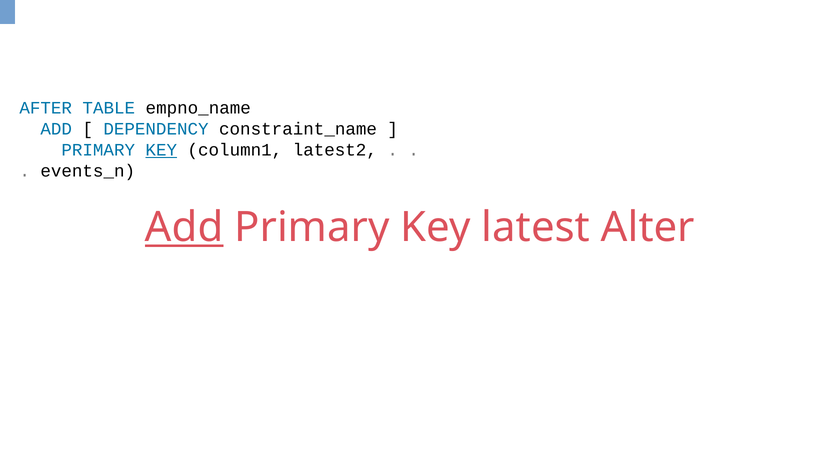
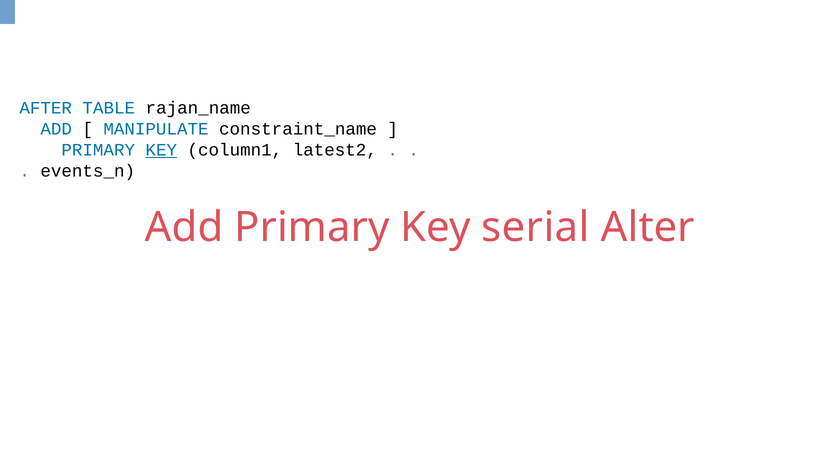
empno_name: empno_name -> rajan_name
DEPENDENCY: DEPENDENCY -> MANIPULATE
Add at (184, 228) underline: present -> none
latest: latest -> serial
